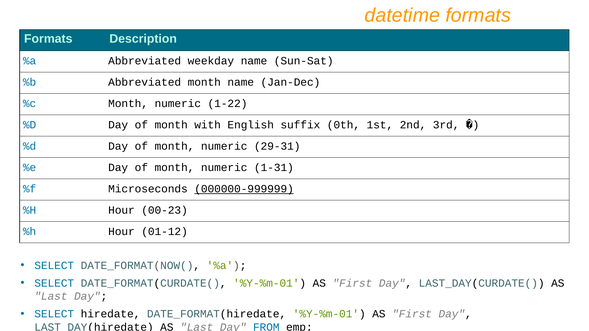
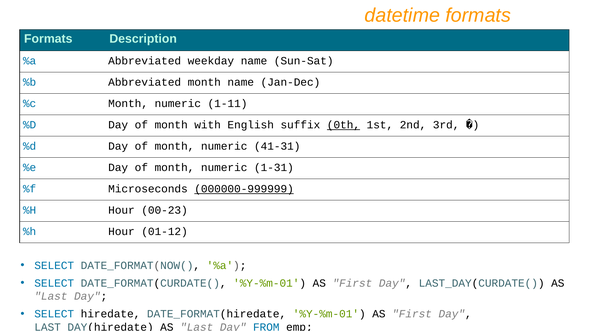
1-22: 1-22 -> 1-11
0th underline: none -> present
29-31: 29-31 -> 41-31
